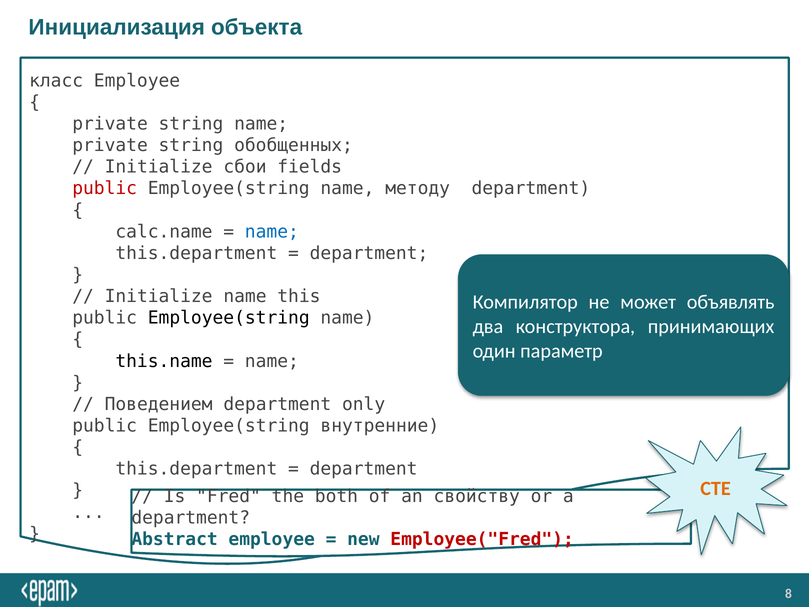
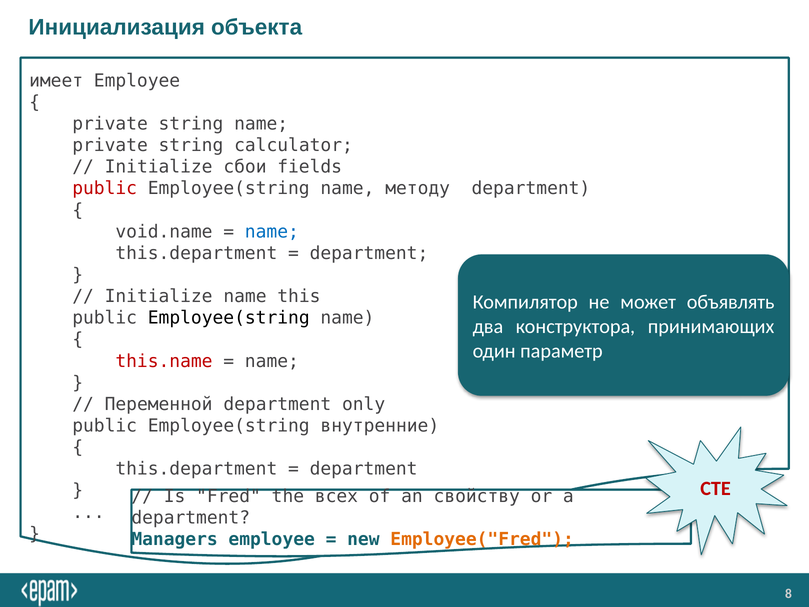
класс: класс -> имеет
обобщенных: обобщенных -> calculator
сalc.name: сalc.name -> void.name
this.name colour: black -> red
Поведением: Поведением -> Переменной
CTE colour: orange -> red
both: both -> всех
Abstract: Abstract -> Managers
Employee("Fred colour: red -> orange
